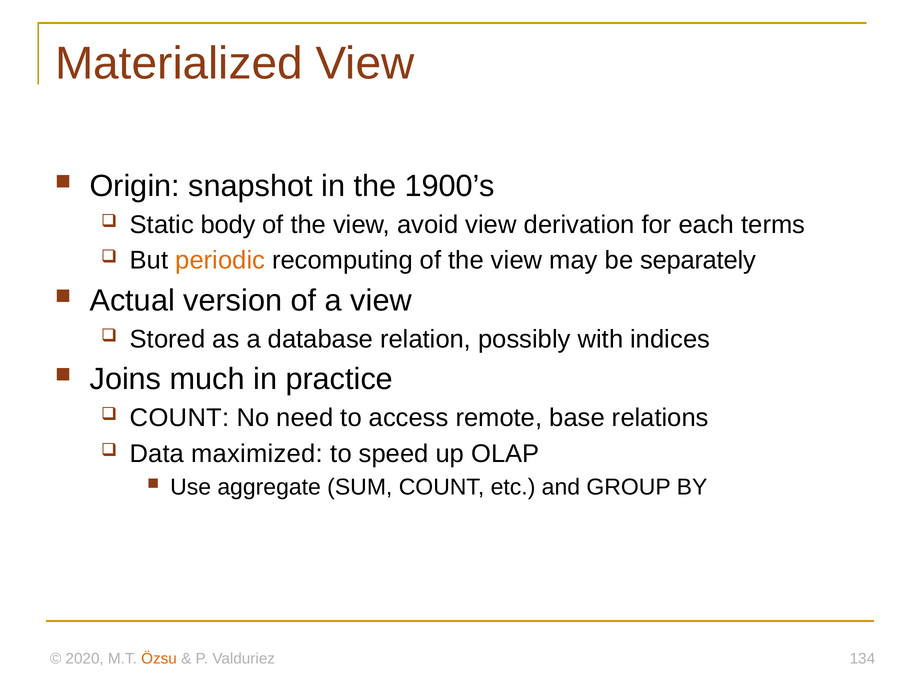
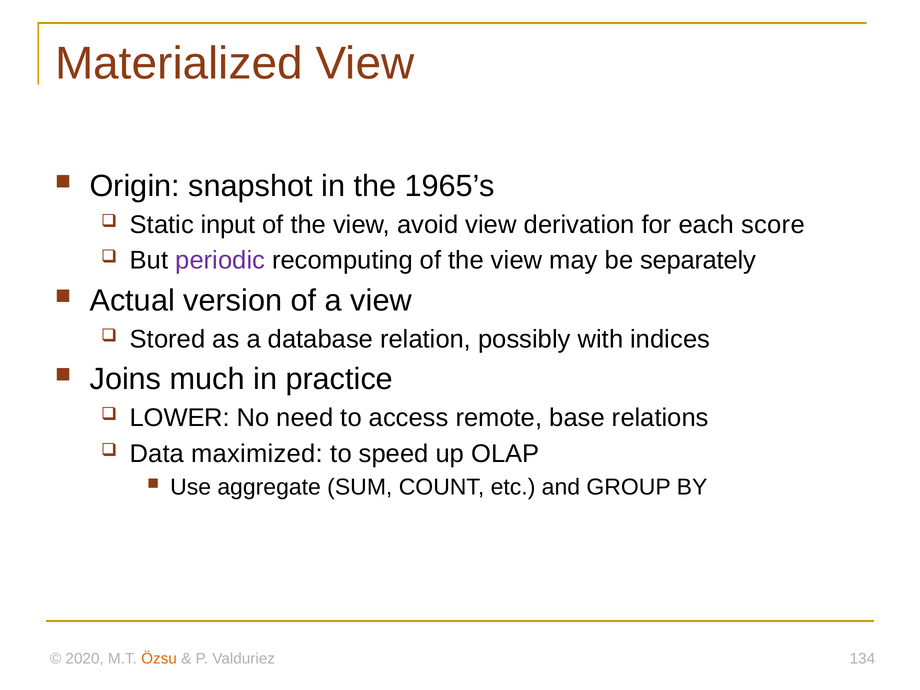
1900’s: 1900’s -> 1965’s
body: body -> input
terms: terms -> score
periodic colour: orange -> purple
COUNT at (180, 418): COUNT -> LOWER
